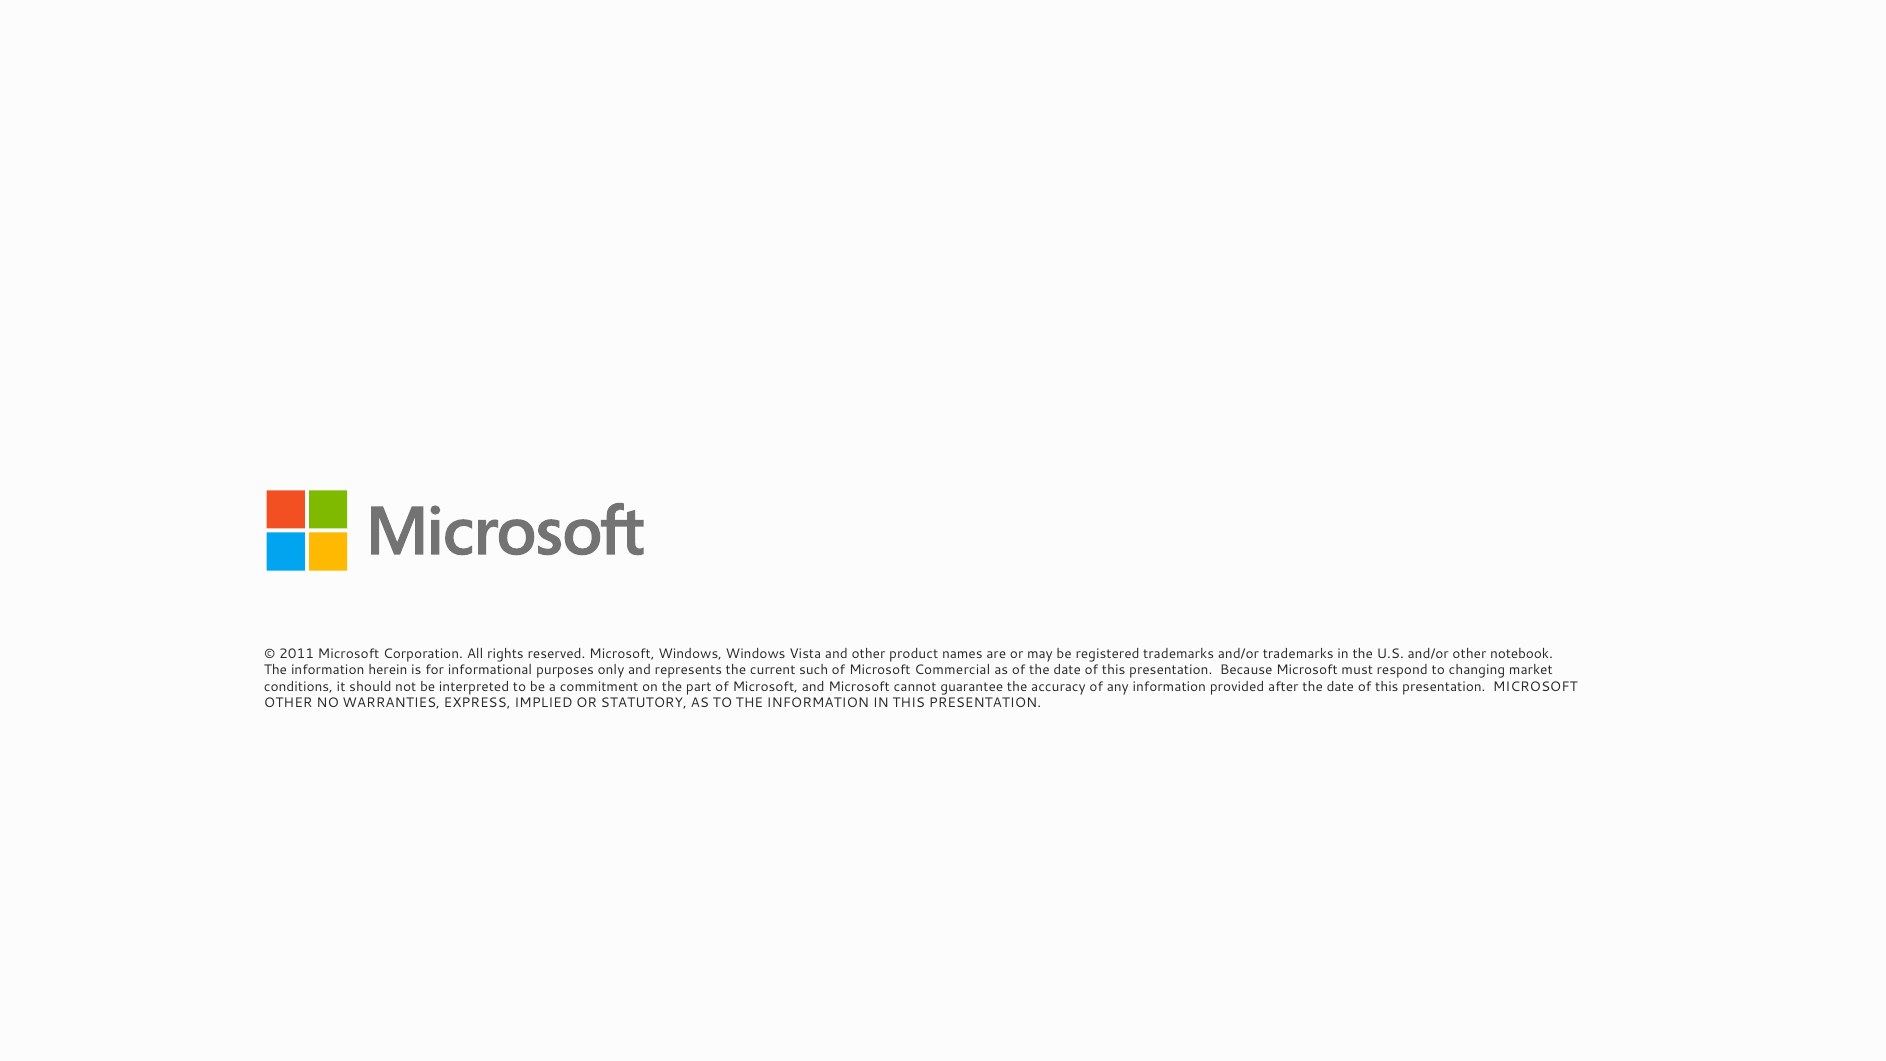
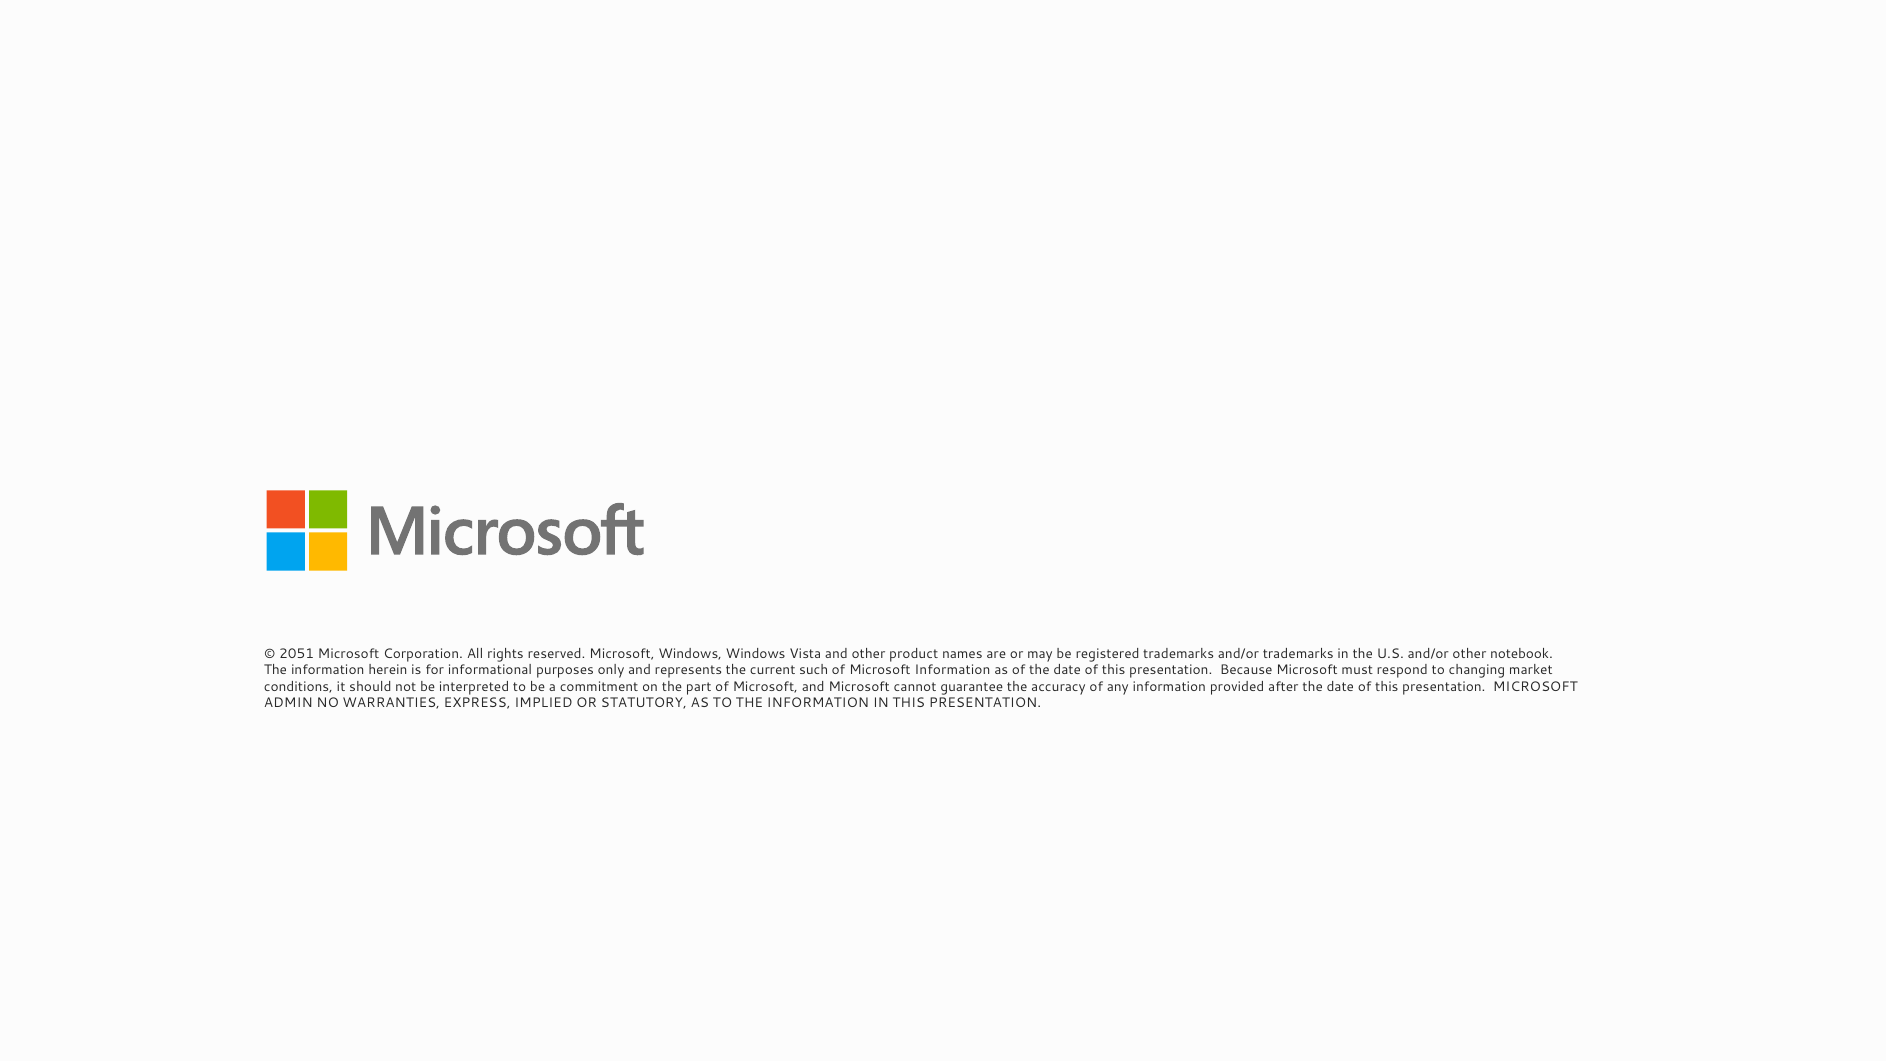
2011: 2011 -> 2051
Microsoft Commercial: Commercial -> Information
OTHER at (288, 703): OTHER -> ADMIN
